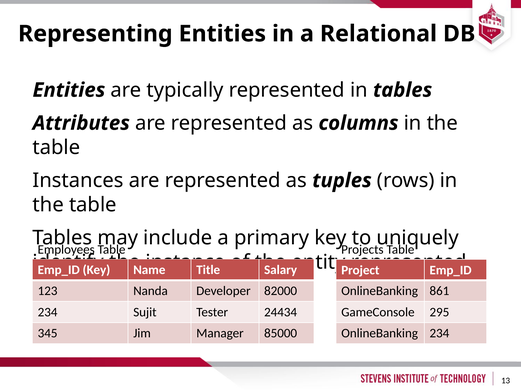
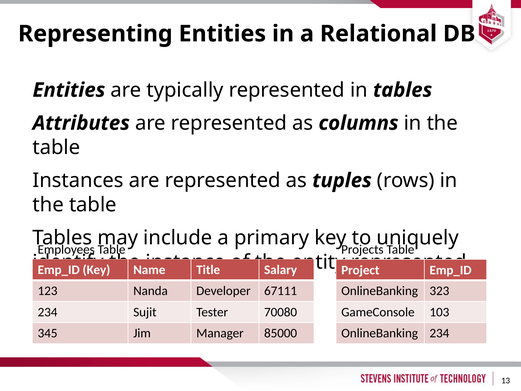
82000: 82000 -> 67111
861: 861 -> 323
24434: 24434 -> 70080
295: 295 -> 103
